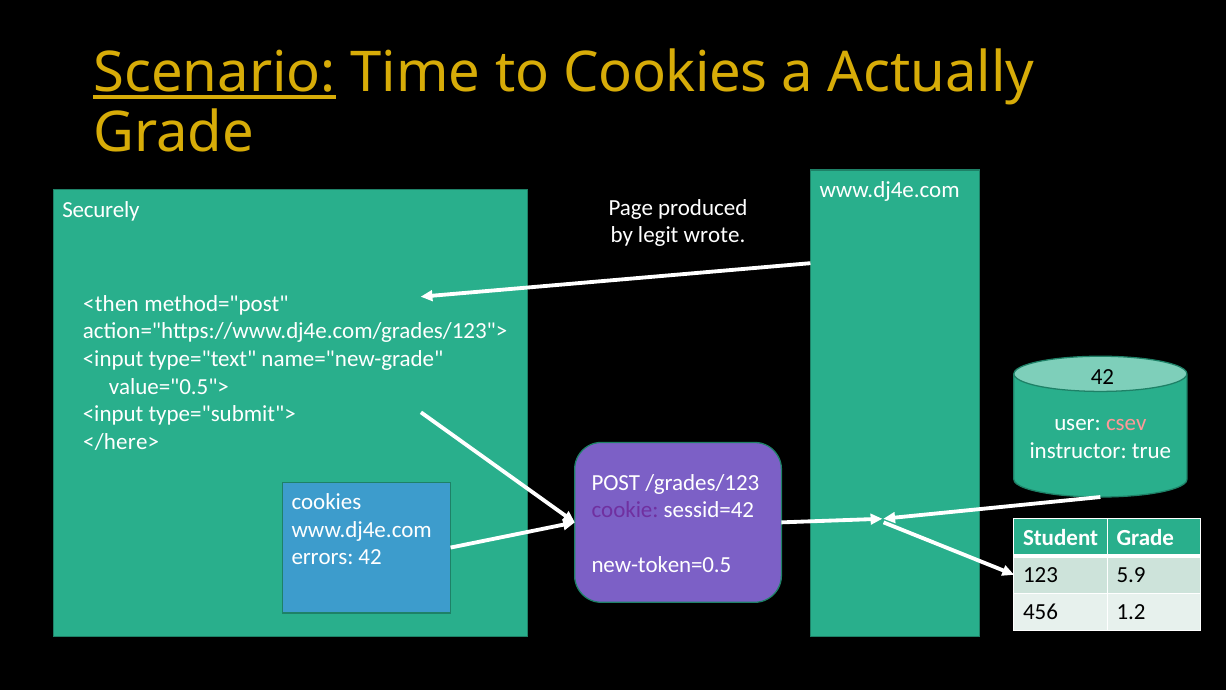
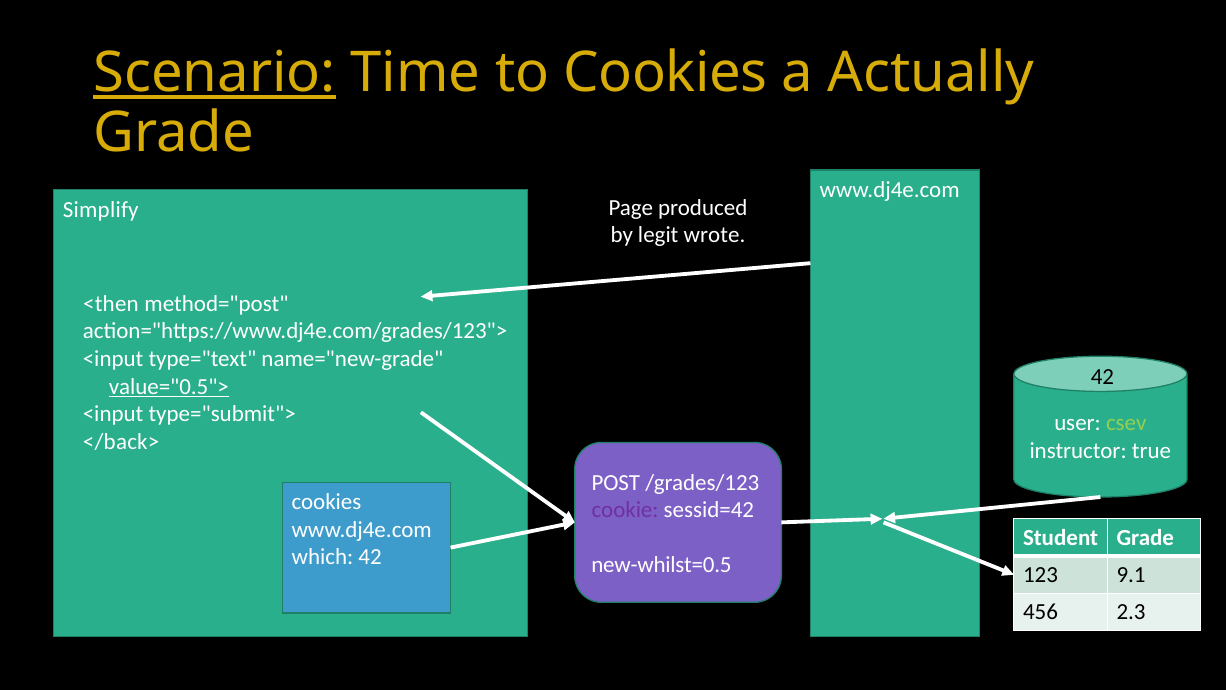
Securely: Securely -> Simplify
value="0.5"> underline: none -> present
csev colour: pink -> light green
</here>: </here> -> </back>
errors: errors -> which
new-token=0.5: new-token=0.5 -> new-whilst=0.5
5.9: 5.9 -> 9.1
1.2: 1.2 -> 2.3
